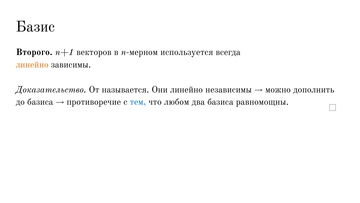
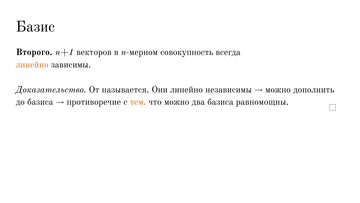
используется: используется -> совокупность
тем colour: blue -> orange
что любом: любом -> можно
